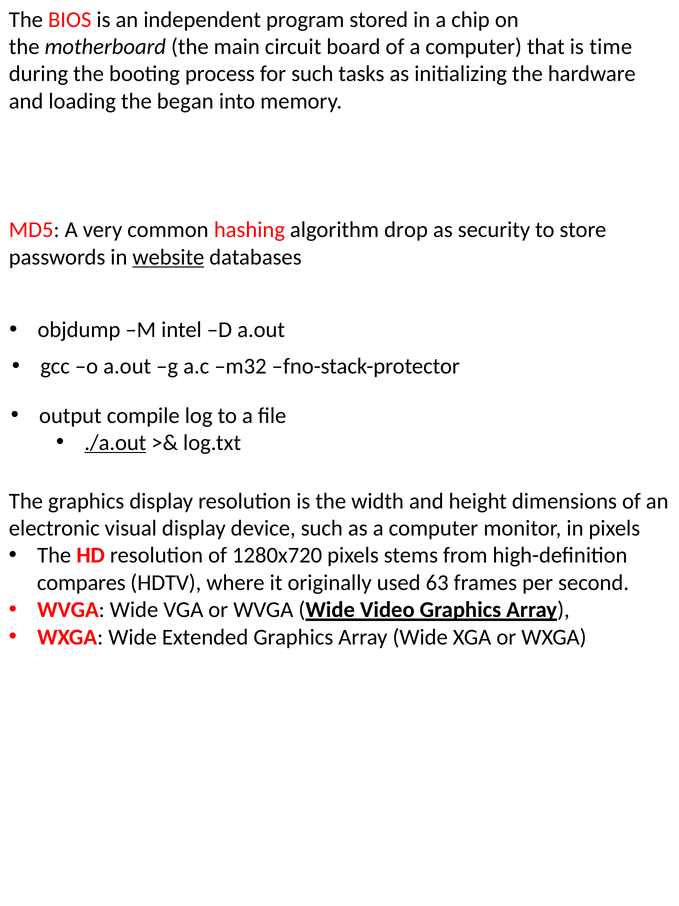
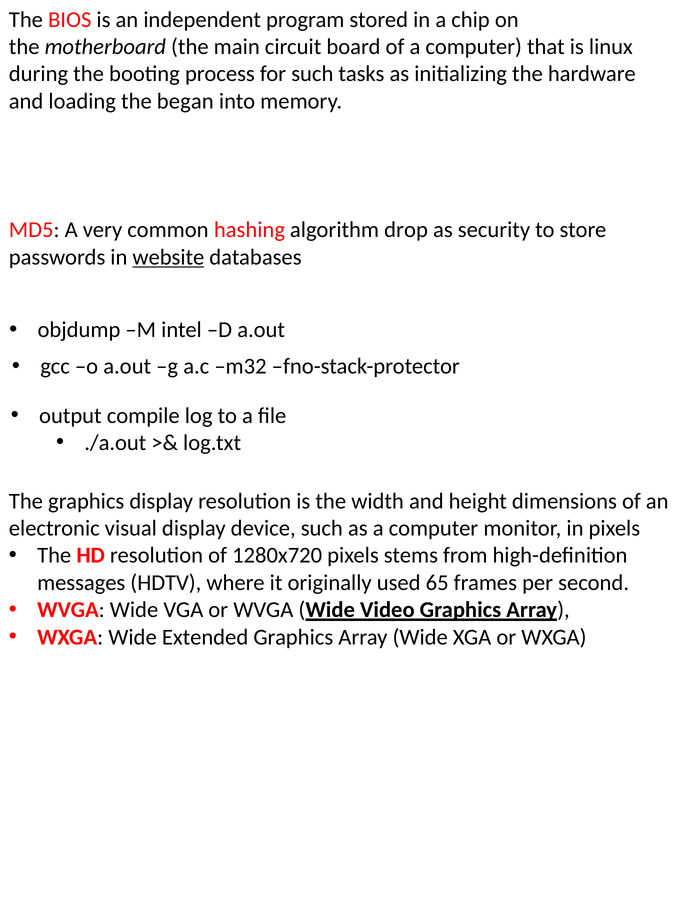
time: time -> linux
./a.out underline: present -> none
compares: compares -> messages
63: 63 -> 65
